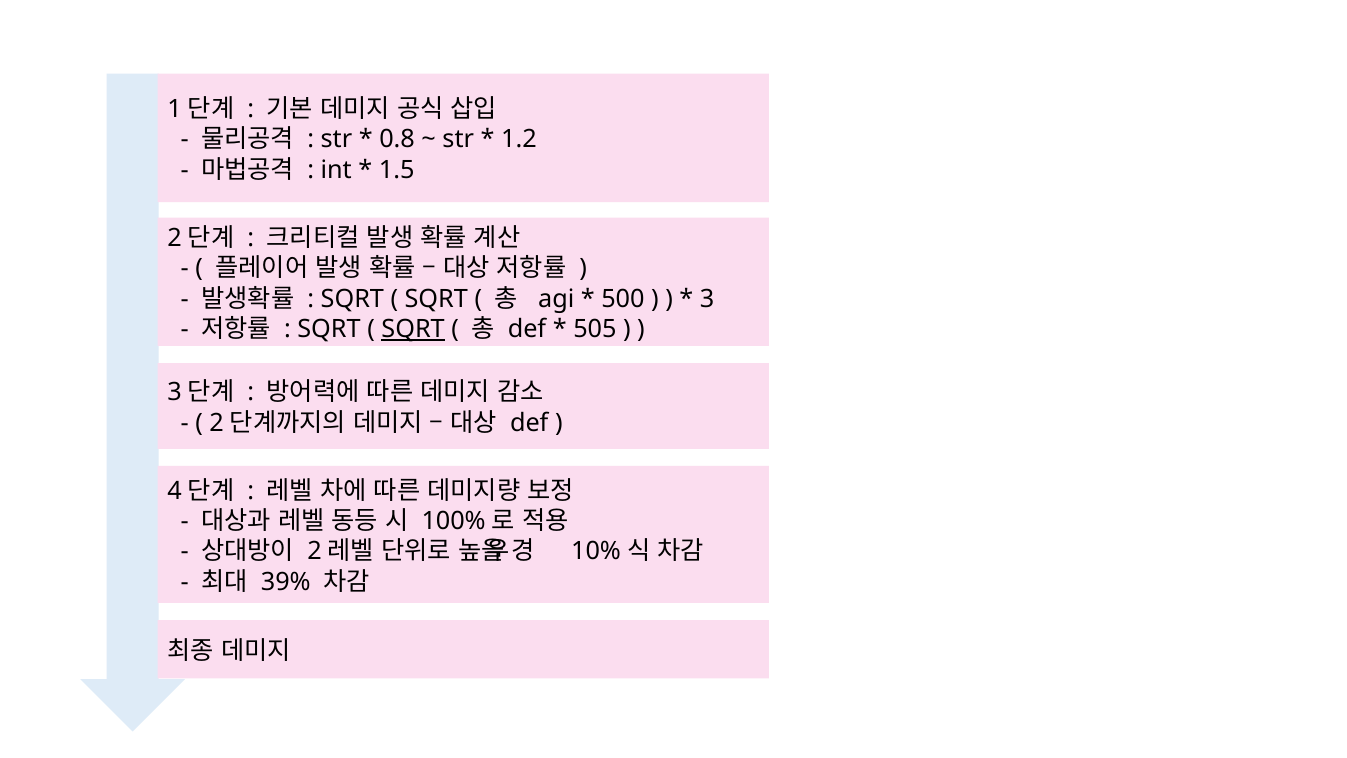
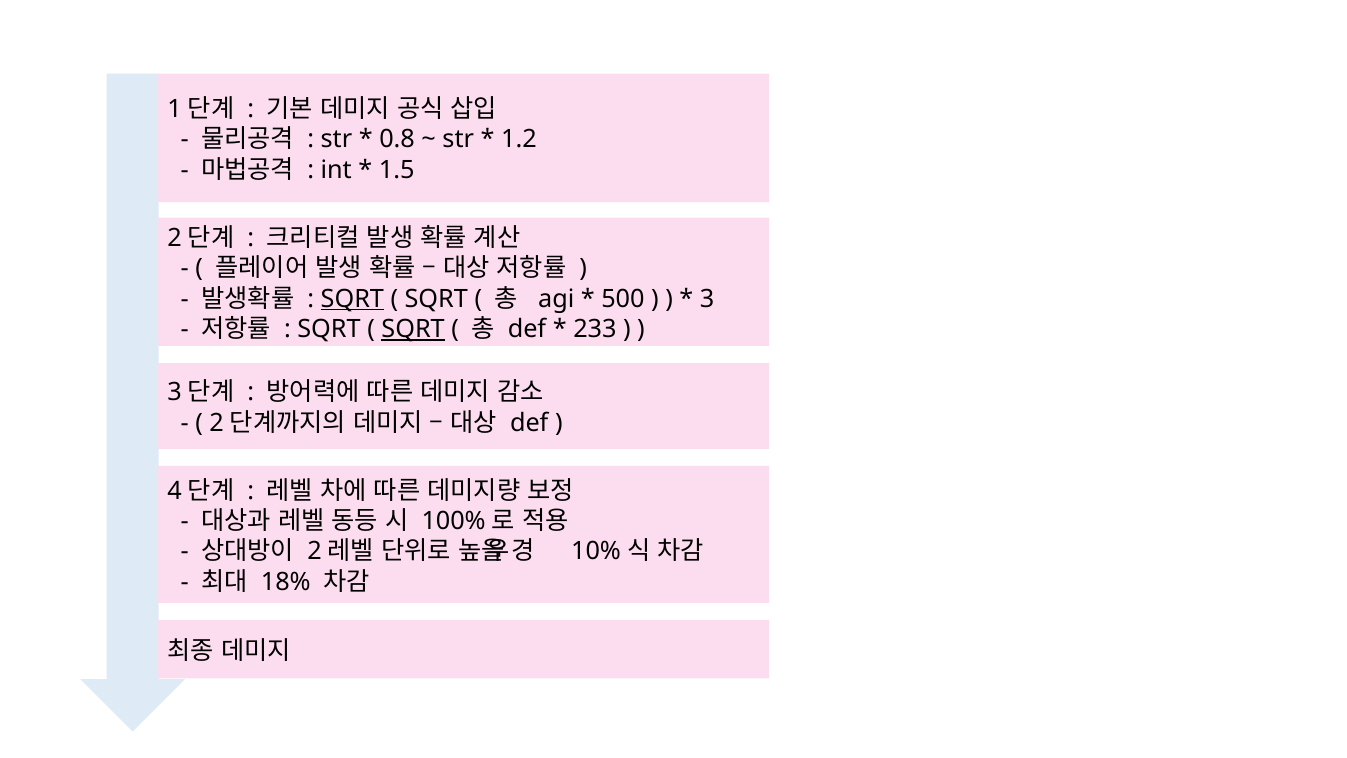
SQRT at (352, 299) underline: none -> present
505: 505 -> 233
39%: 39% -> 18%
